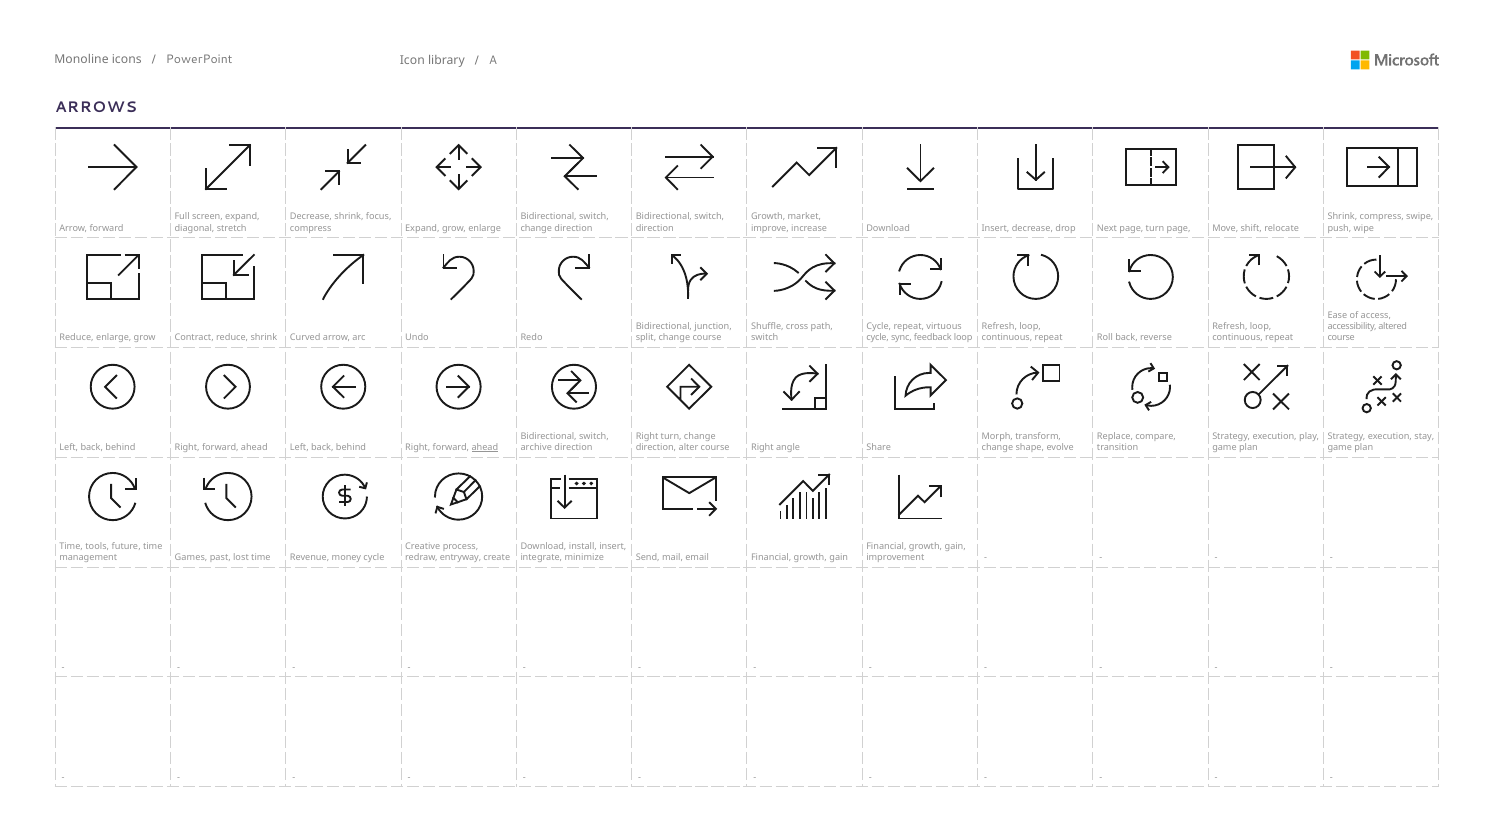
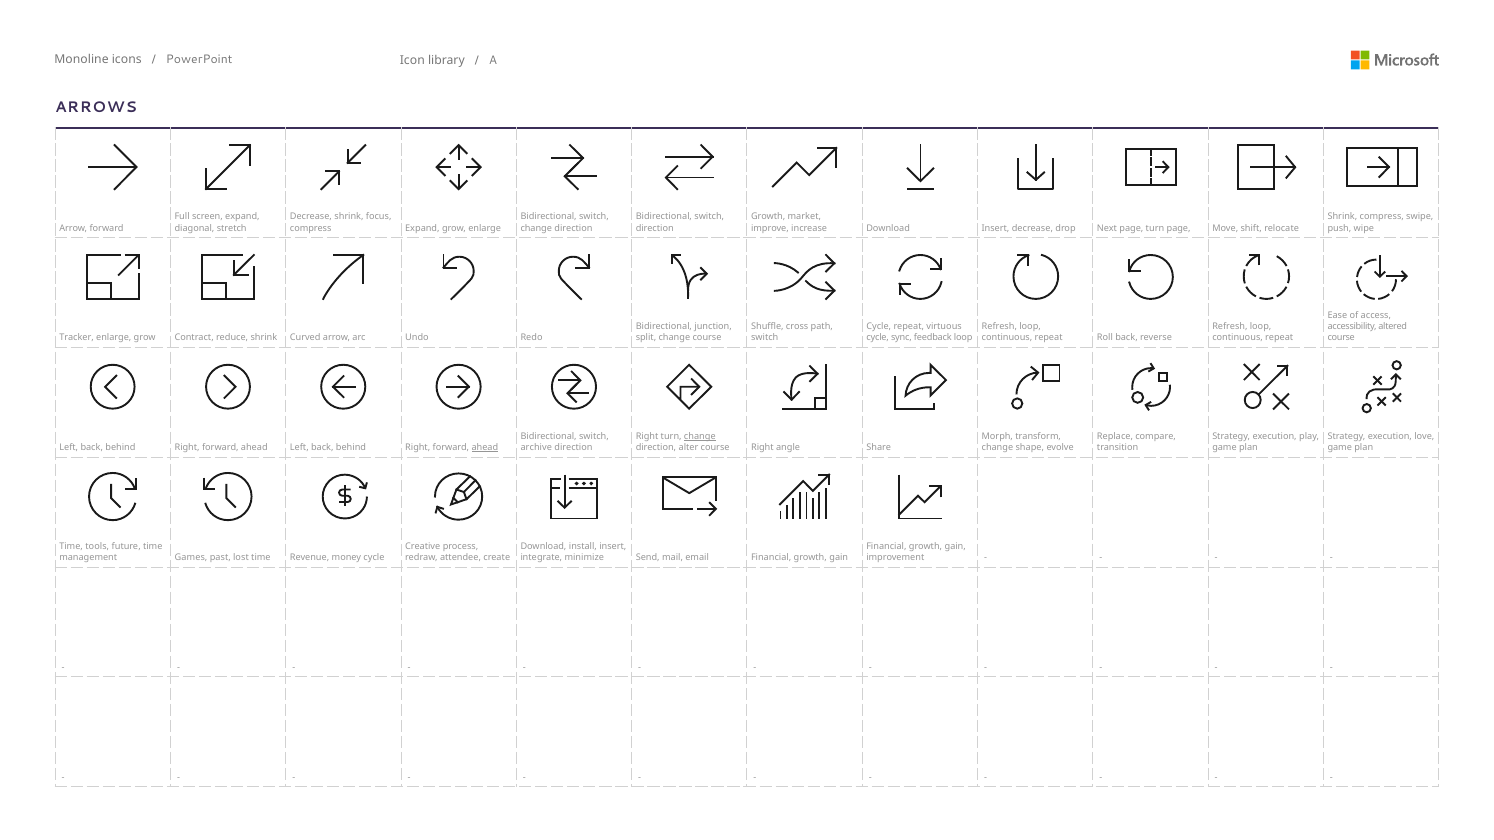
Reduce at (76, 338): Reduce -> Tracker
change at (700, 437) underline: none -> present
stay: stay -> love
entryway: entryway -> attendee
